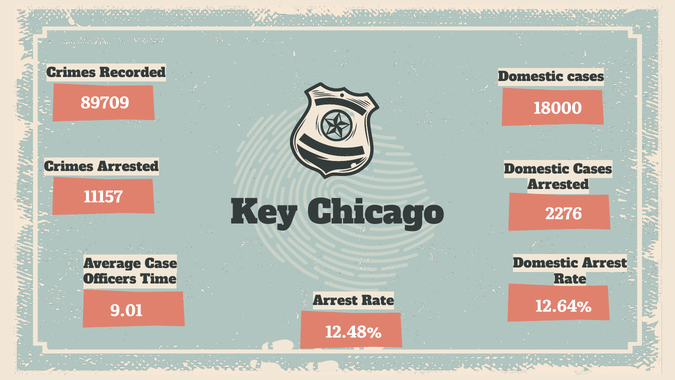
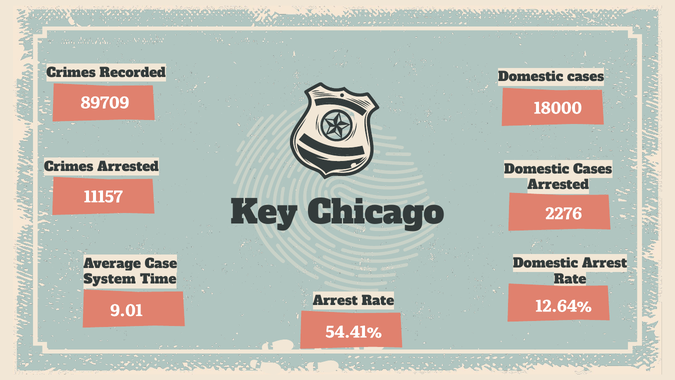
Officers: Officers -> System
12.48%: 12.48% -> 54.41%
